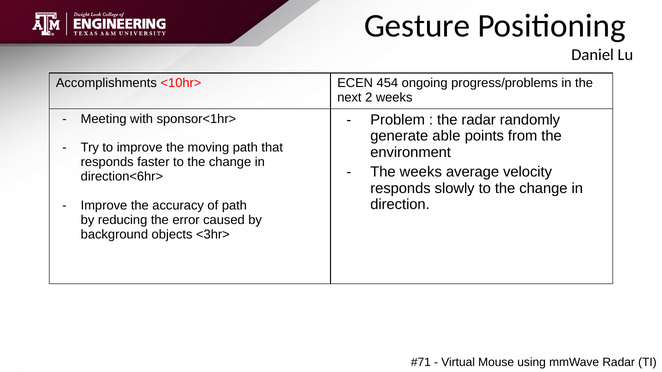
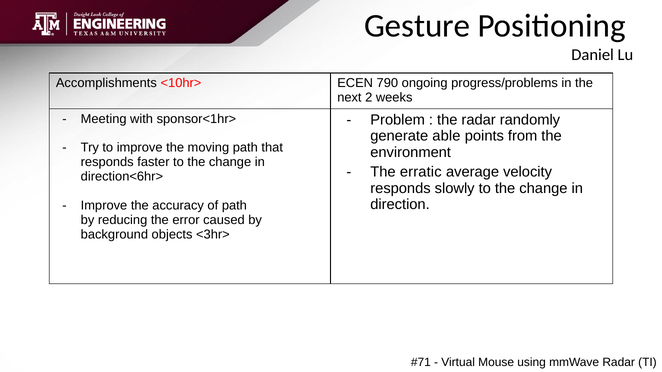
454: 454 -> 790
The weeks: weeks -> erratic
